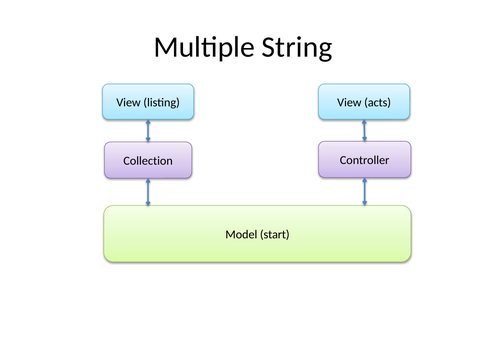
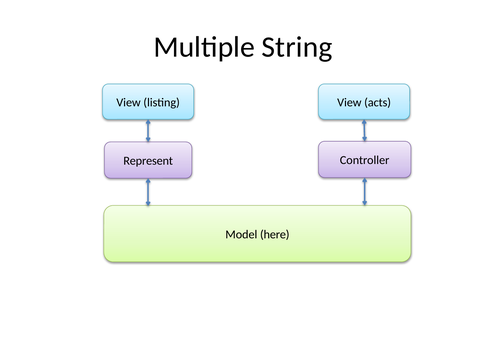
Collection: Collection -> Represent
start: start -> here
